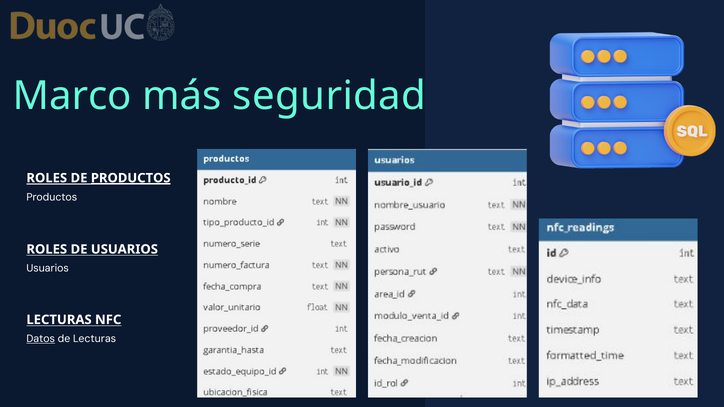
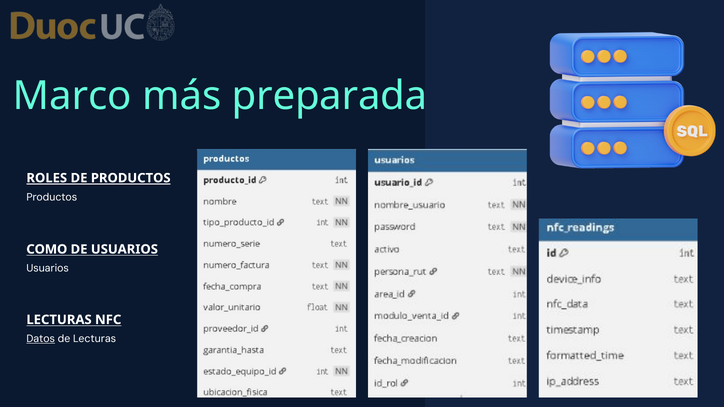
seguridad: seguridad -> preparada
PRODUCTOS at (131, 178) underline: present -> none
ROLES at (47, 249): ROLES -> COMO
